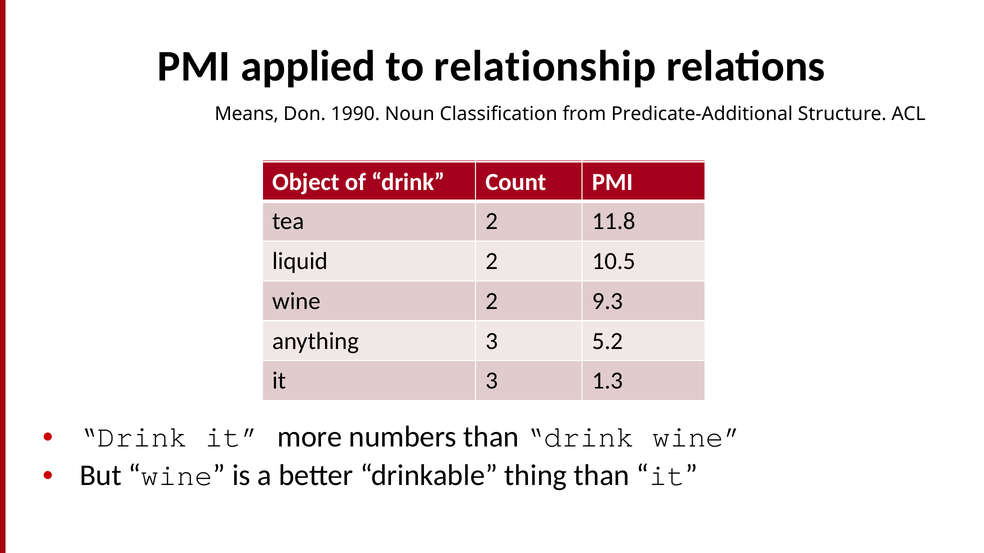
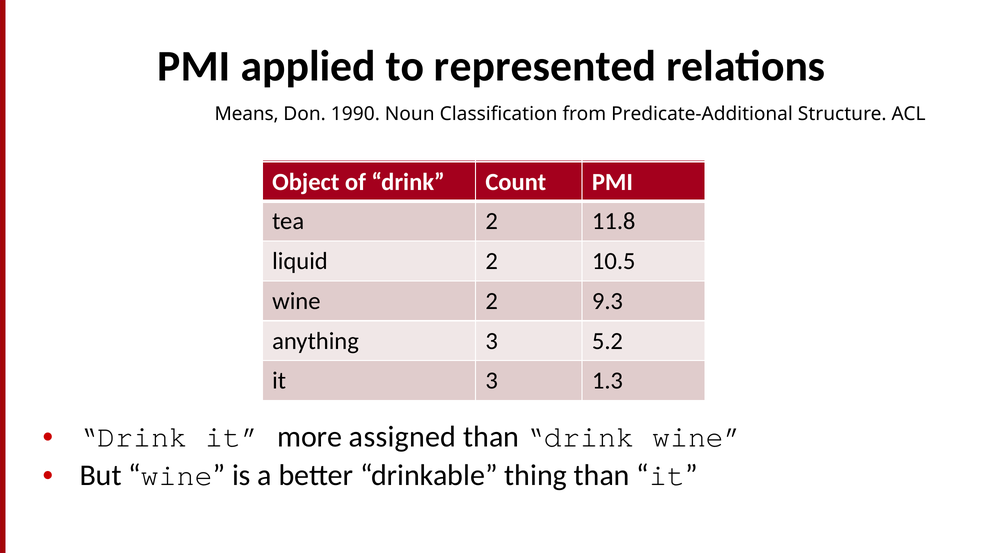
relationship: relationship -> represented
numbers: numbers -> assigned
